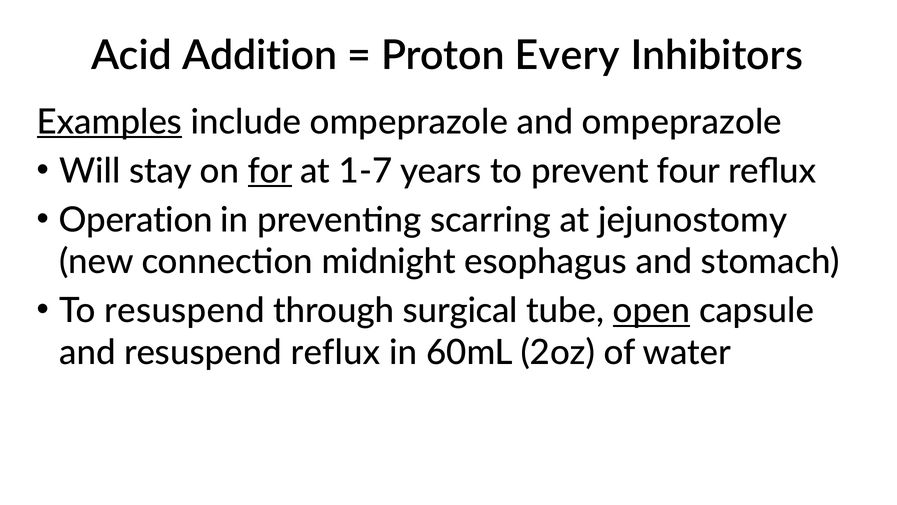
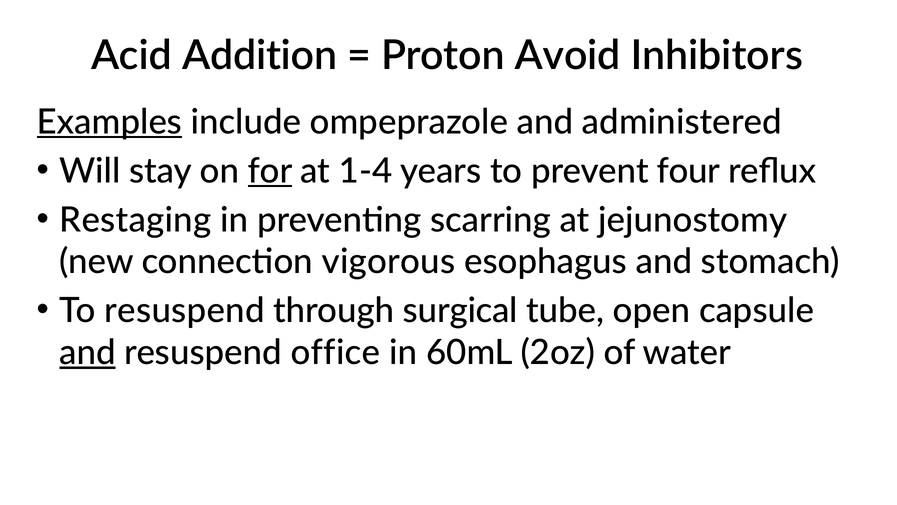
Every: Every -> Avoid
and ompeprazole: ompeprazole -> administered
1-7: 1-7 -> 1-4
Operation: Operation -> Restaging
midnight: midnight -> vigorous
open underline: present -> none
and at (88, 352) underline: none -> present
resuspend reflux: reflux -> office
